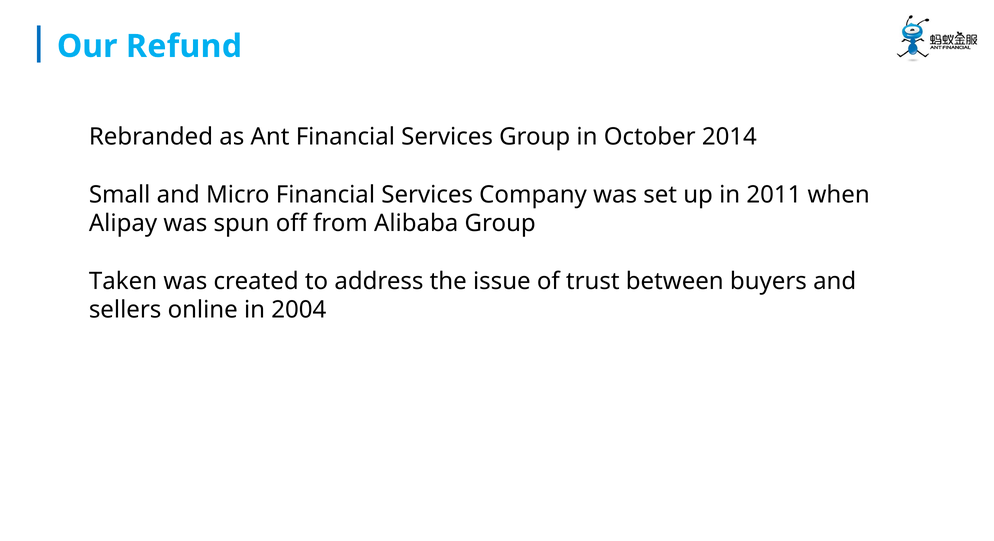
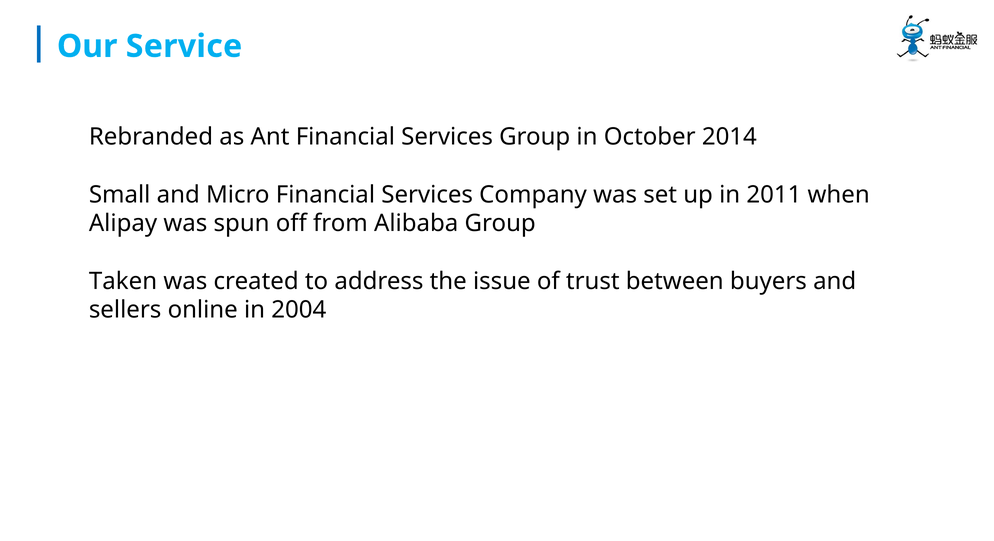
Refund: Refund -> Service
